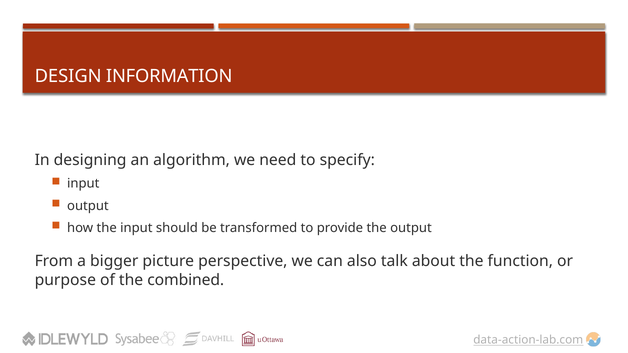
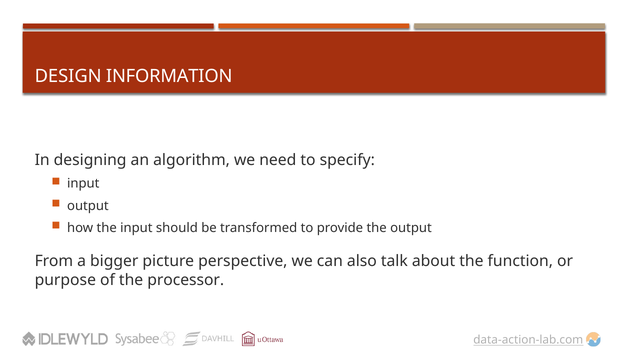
combined: combined -> processor
